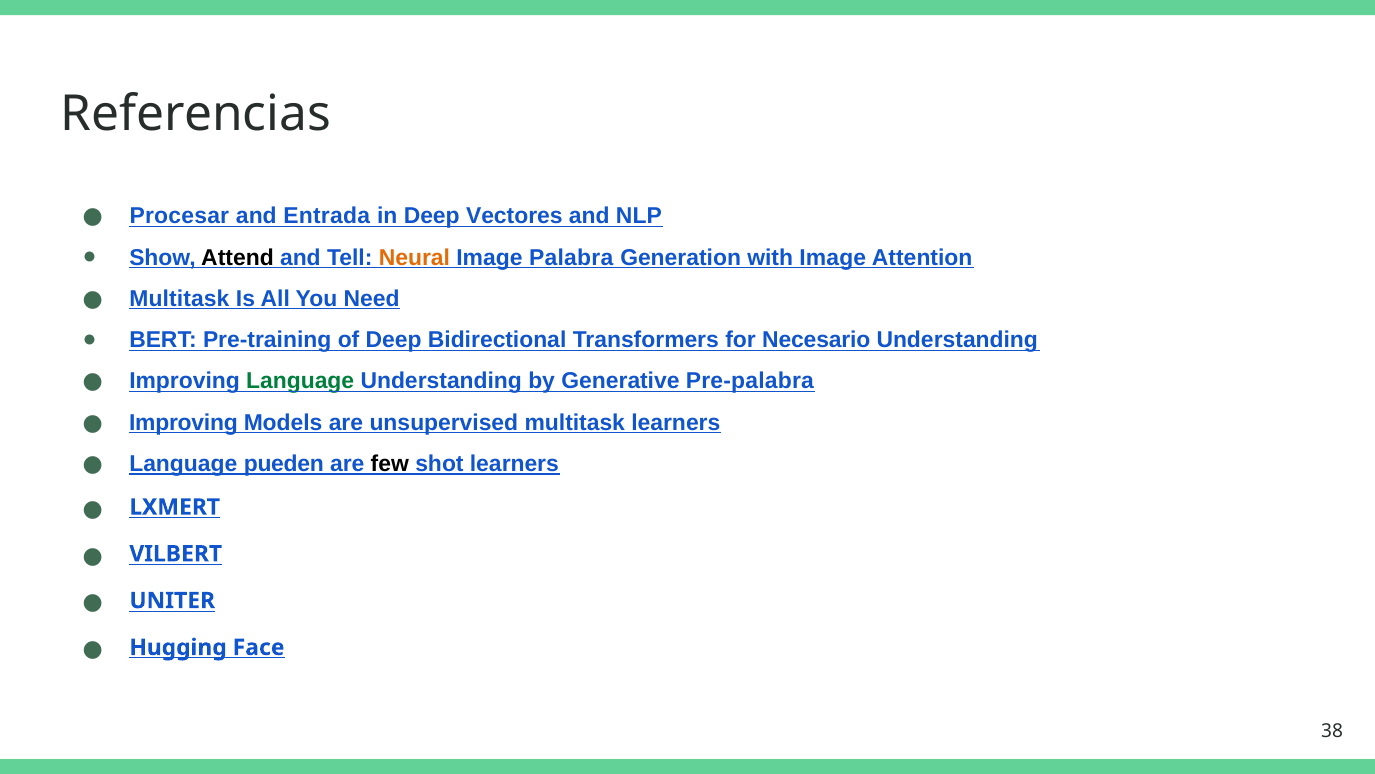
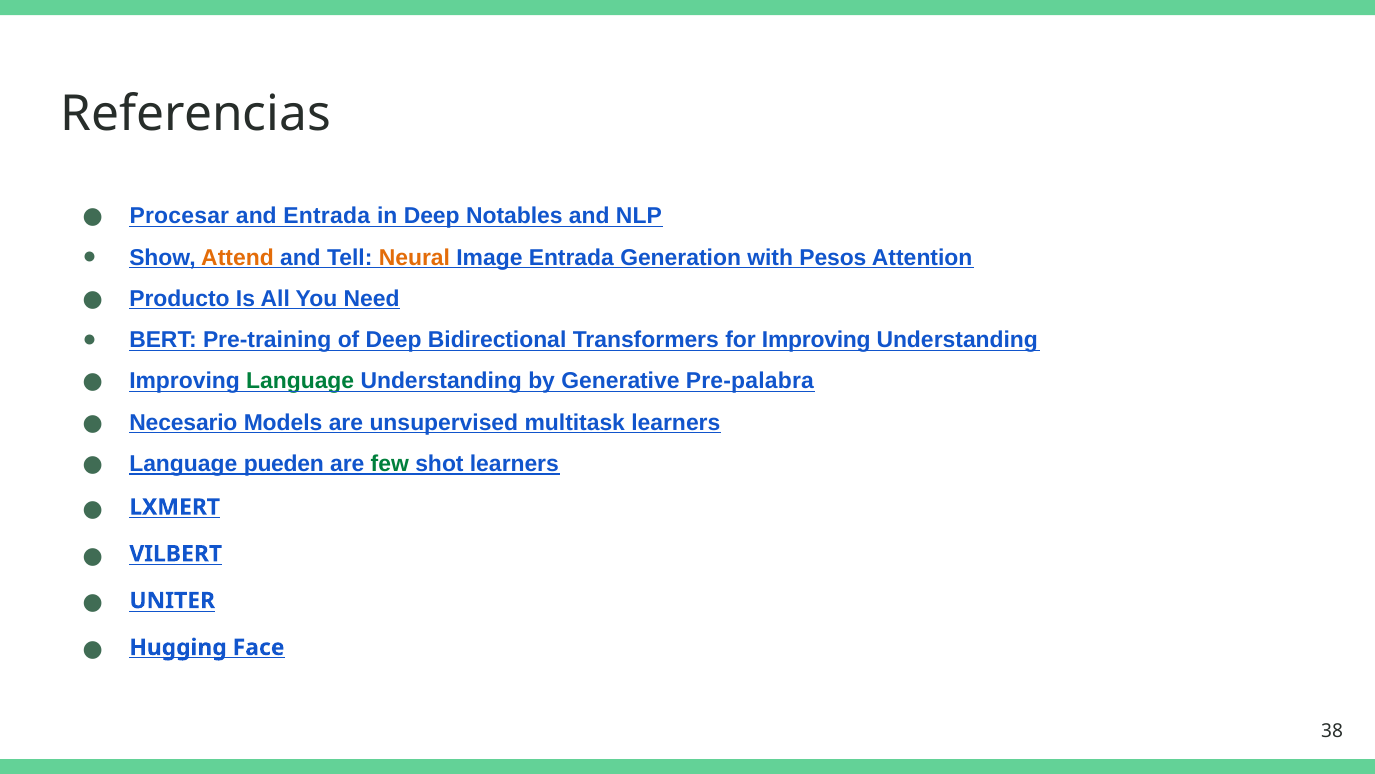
Vectores: Vectores -> Notables
Attend colour: black -> orange
Image Palabra: Palabra -> Entrada
with Image: Image -> Pesos
Multitask at (179, 299): Multitask -> Producto
for Necesario: Necesario -> Improving
Improving at (183, 422): Improving -> Necesario
few colour: black -> green
